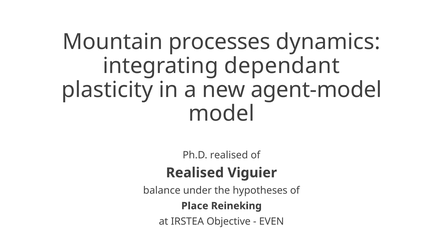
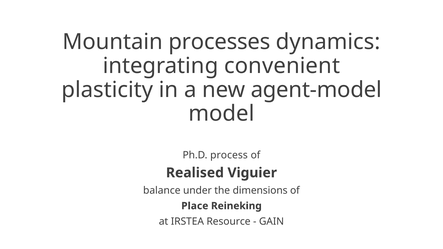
dependant: dependant -> convenient
Ph.D realised: realised -> process
hypotheses: hypotheses -> dimensions
Objective: Objective -> Resource
EVEN: EVEN -> GAIN
